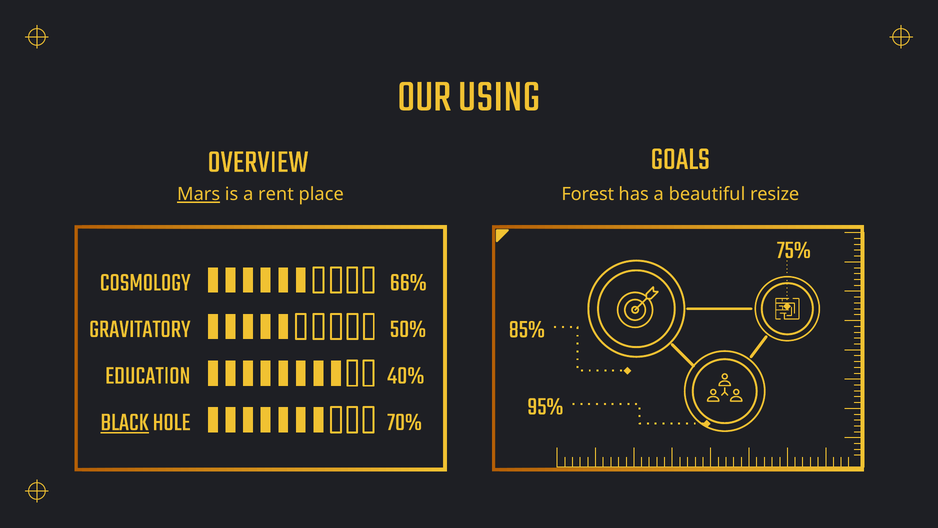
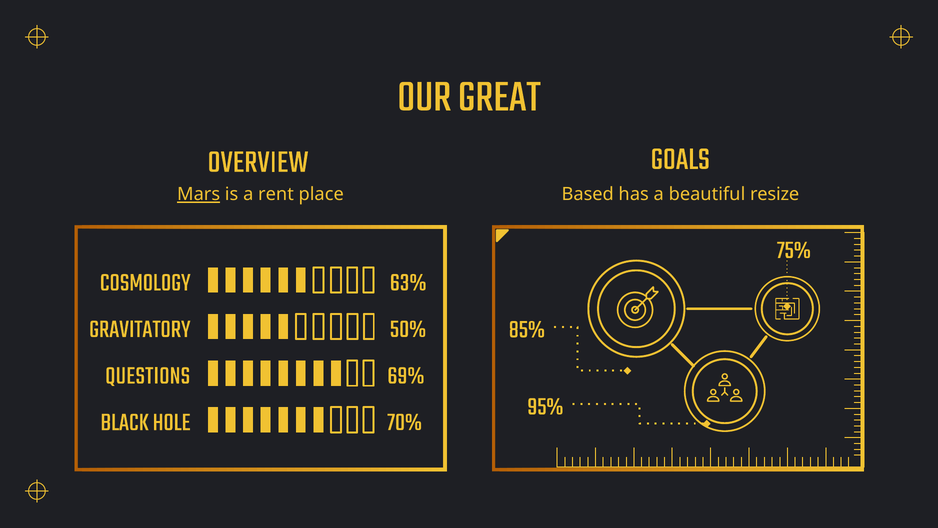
USING: USING -> GREAT
Forest: Forest -> Based
66%: 66% -> 63%
EDUCATION: EDUCATION -> QUESTIONS
40%: 40% -> 69%
BLACK underline: present -> none
